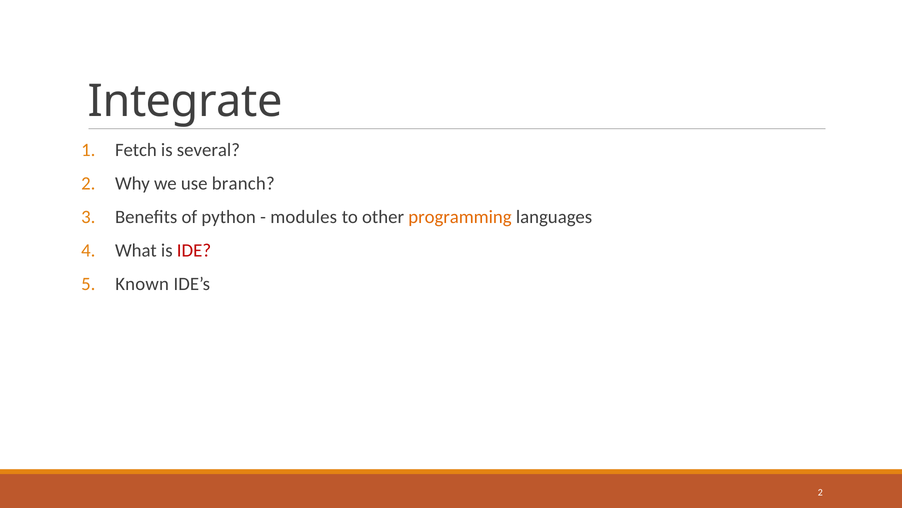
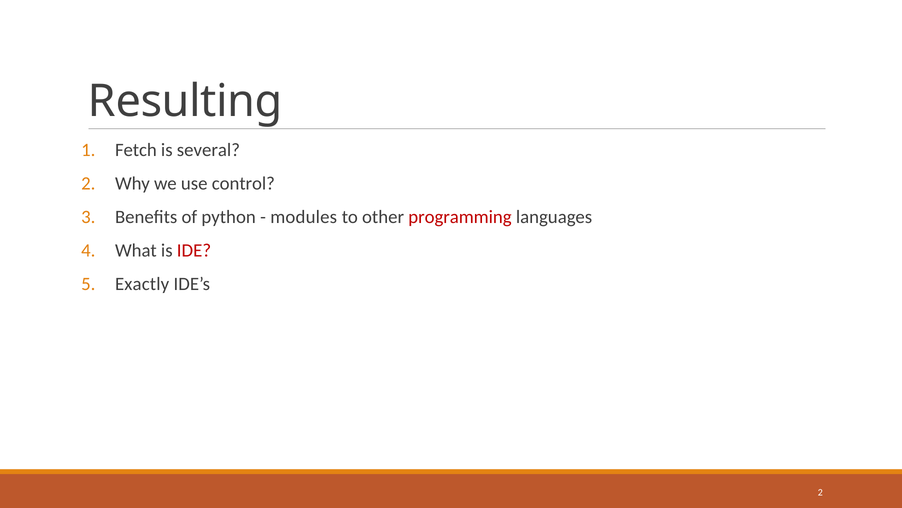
Integrate: Integrate -> Resulting
branch: branch -> control
programming colour: orange -> red
Known: Known -> Exactly
